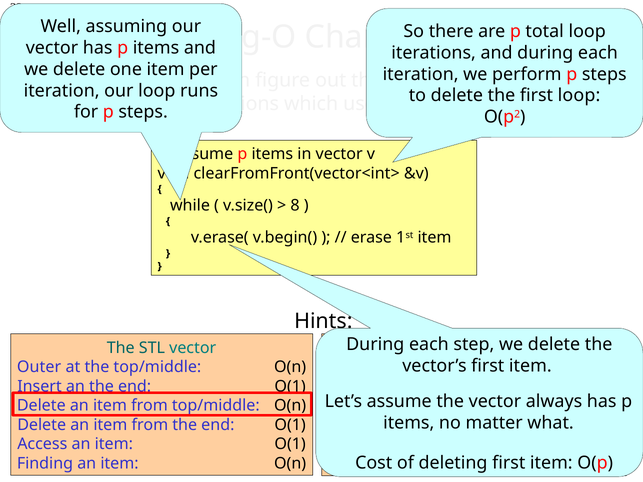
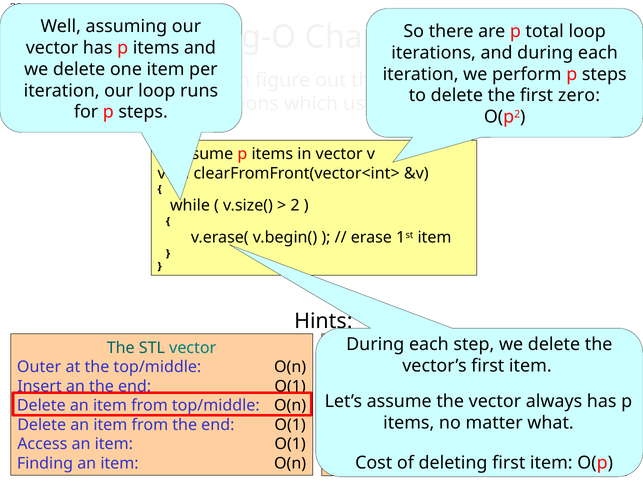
first loop: loop -> zero
8 at (295, 206): 8 -> 2
